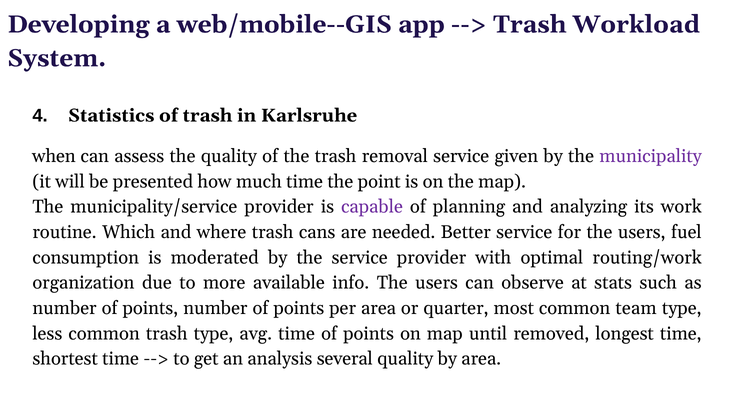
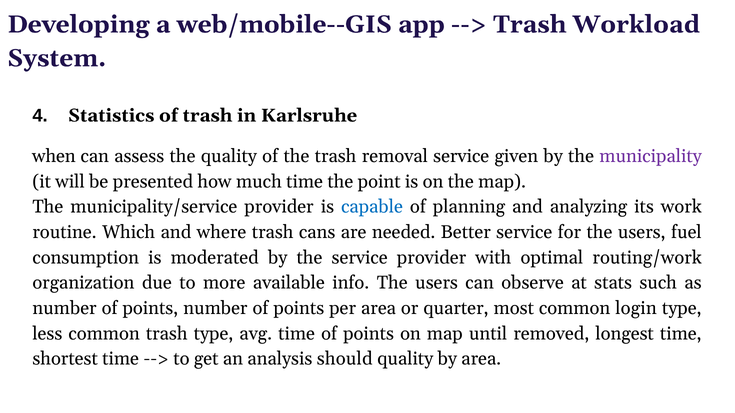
capable colour: purple -> blue
team: team -> login
several: several -> should
